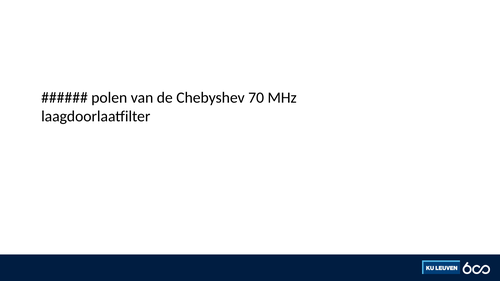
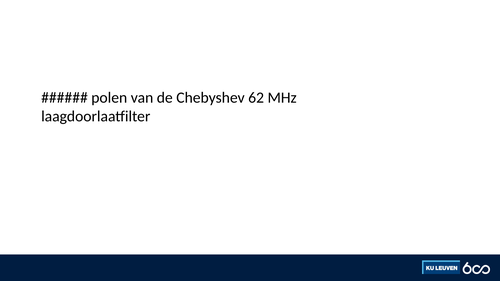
70: 70 -> 62
